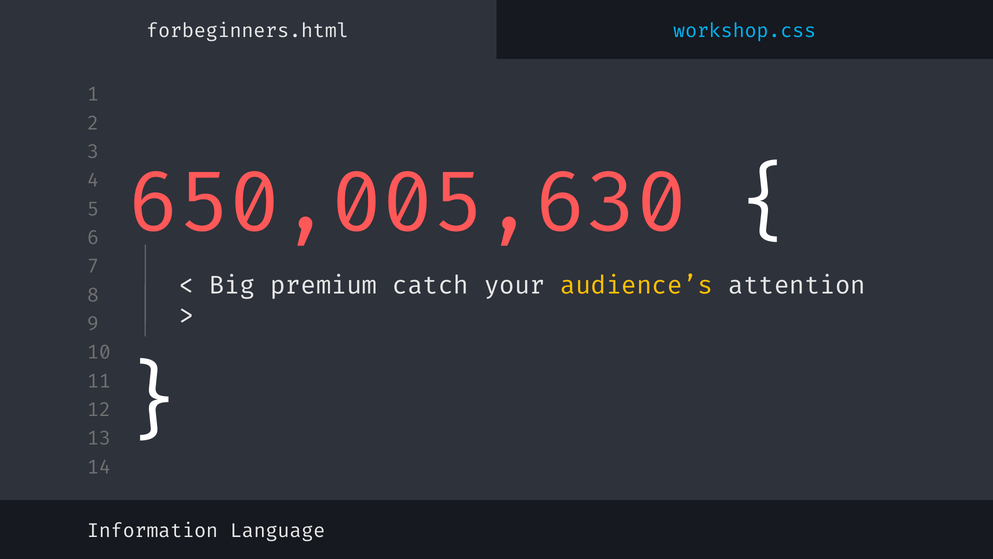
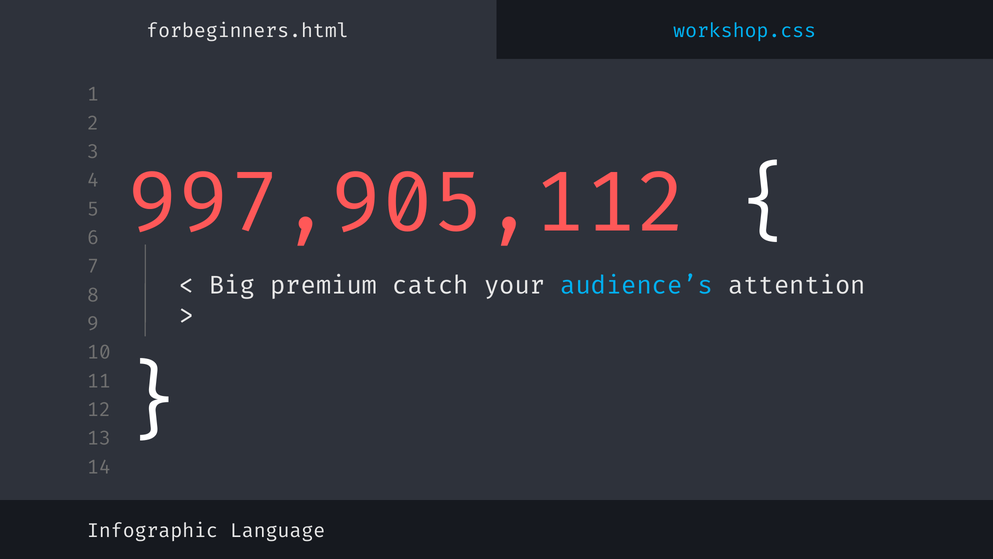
650,005,630: 650,005,630 -> 997,905,112
audience’s colour: yellow -> light blue
Information: Information -> Infographic
